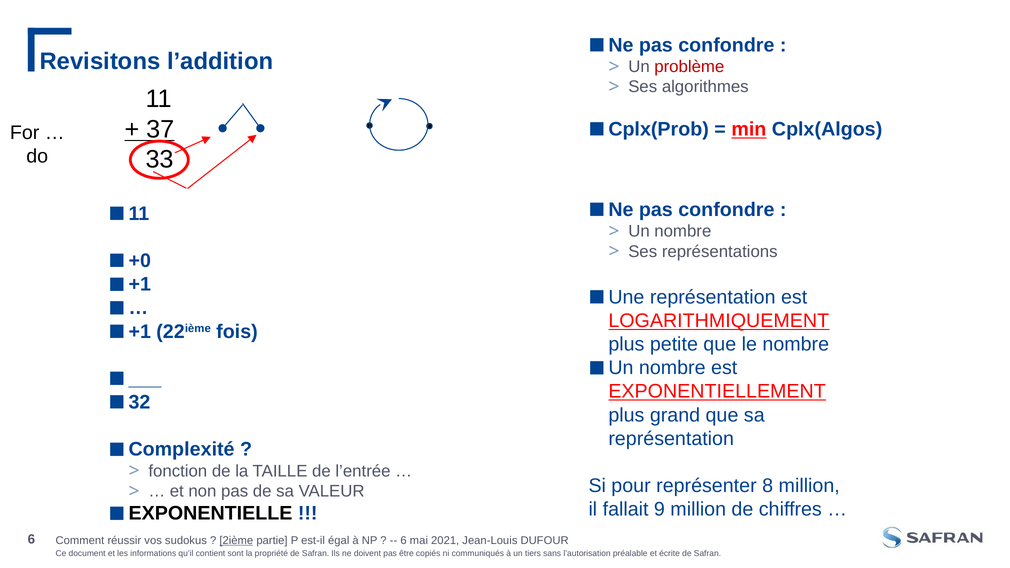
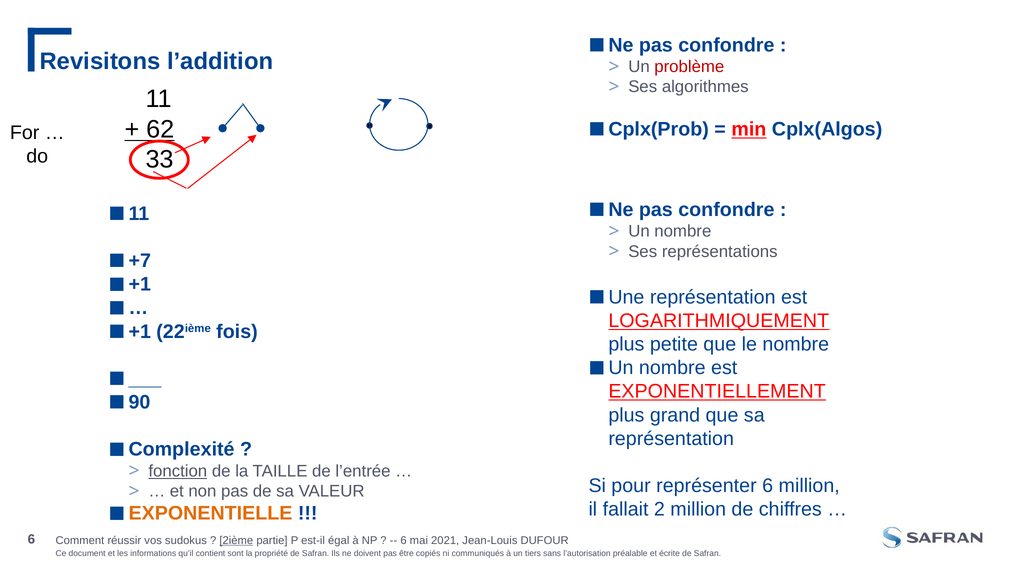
37: 37 -> 62
+0: +0 -> +7
32: 32 -> 90
fonction underline: none -> present
représenter 8: 8 -> 6
EXPONENTIELLE colour: black -> orange
9: 9 -> 2
